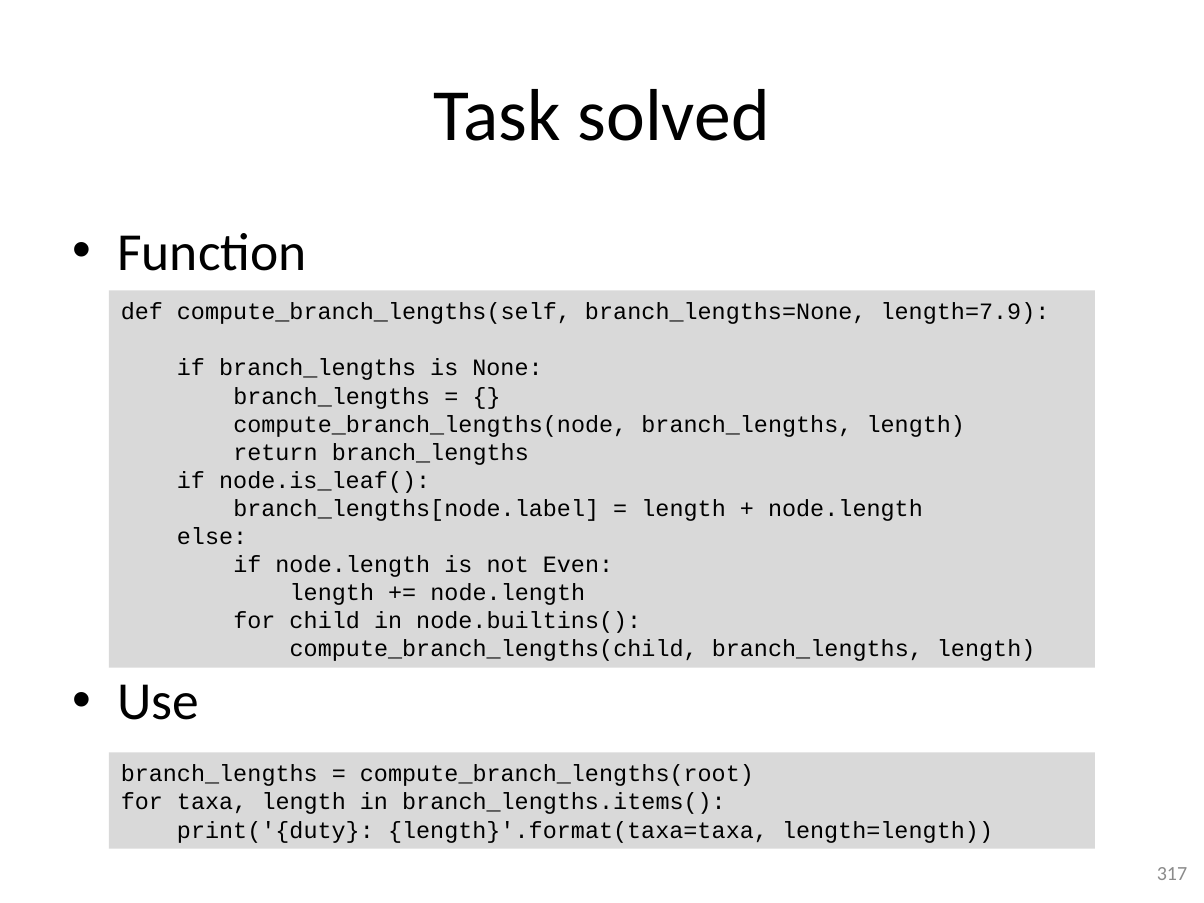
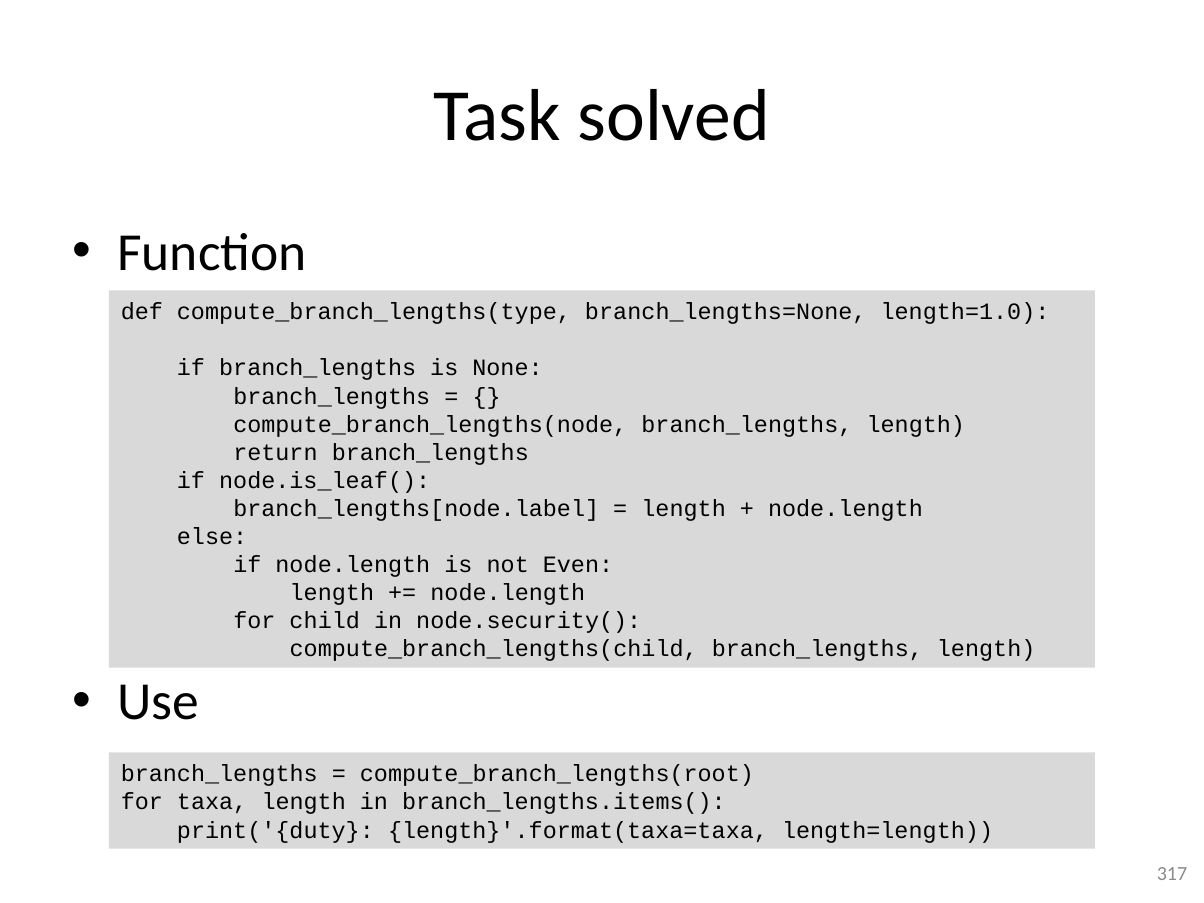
compute_branch_lengths(self: compute_branch_lengths(self -> compute_branch_lengths(type
length=7.9: length=7.9 -> length=1.0
node.builtins(: node.builtins( -> node.security(
